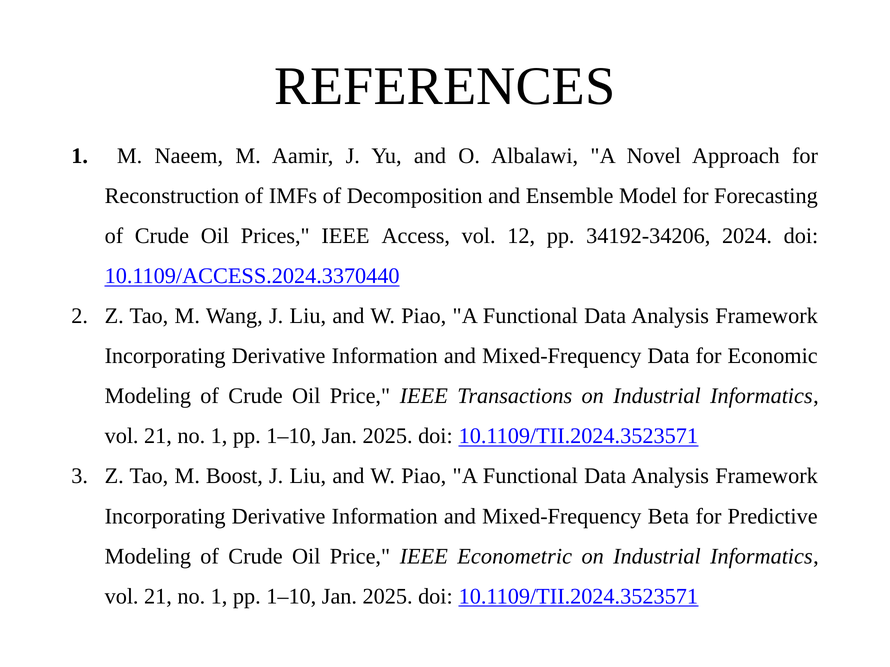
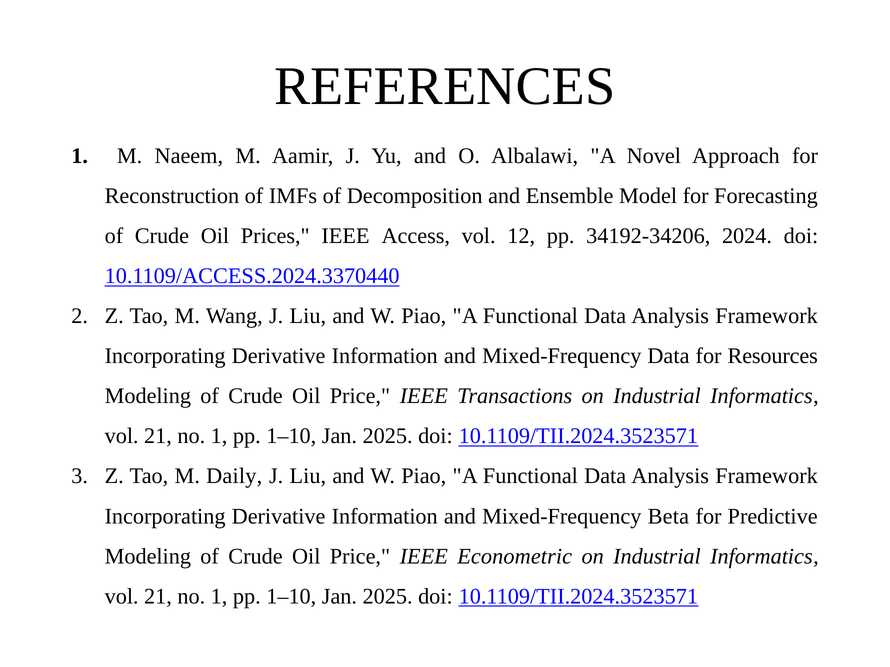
Economic: Economic -> Resources
Boost: Boost -> Daily
